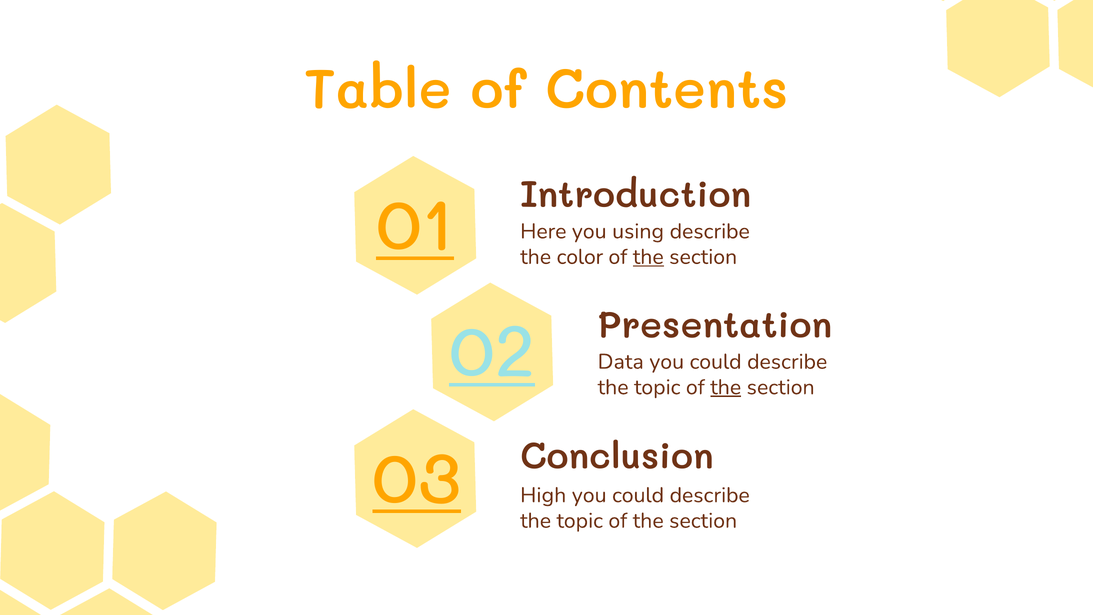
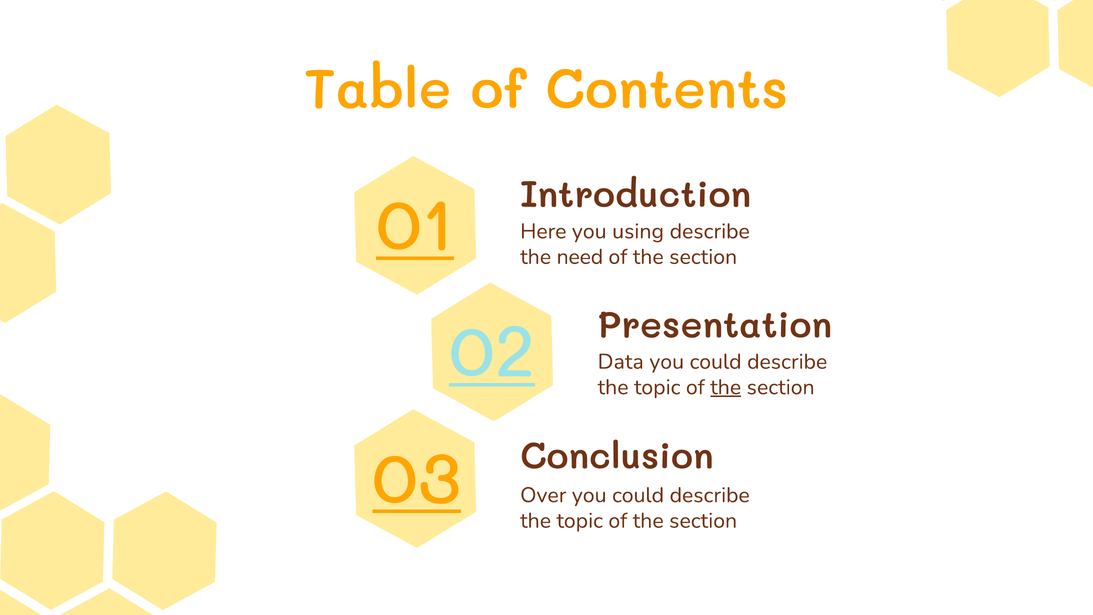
color: color -> need
the at (648, 257) underline: present -> none
High: High -> Over
